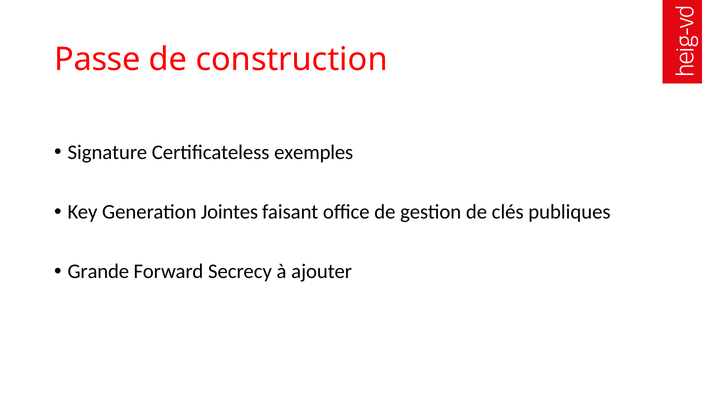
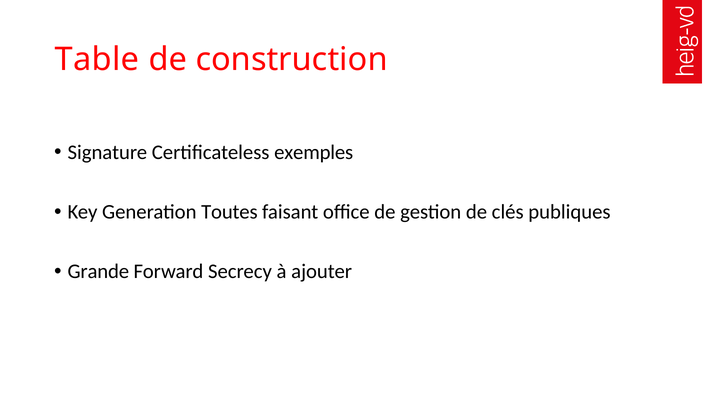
Passe: Passe -> Table
Jointes: Jointes -> Toutes
